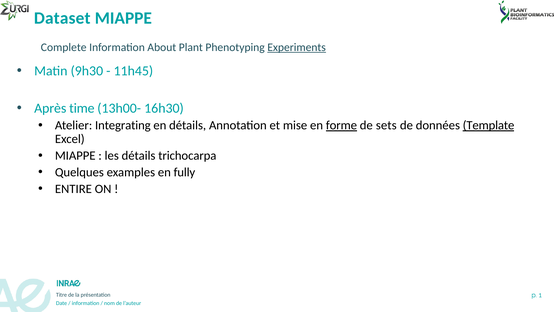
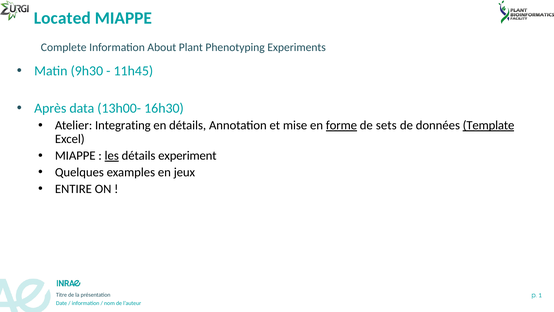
Dataset: Dataset -> Located
Experiments underline: present -> none
time: time -> data
les underline: none -> present
trichocarpa: trichocarpa -> experiment
fully: fully -> jeux
